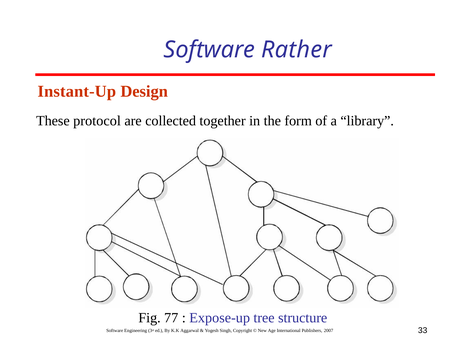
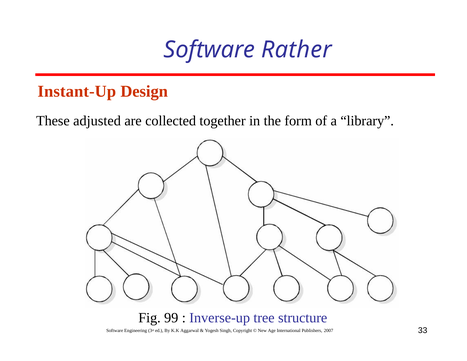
protocol: protocol -> adjusted
77: 77 -> 99
Expose-up: Expose-up -> Inverse-up
